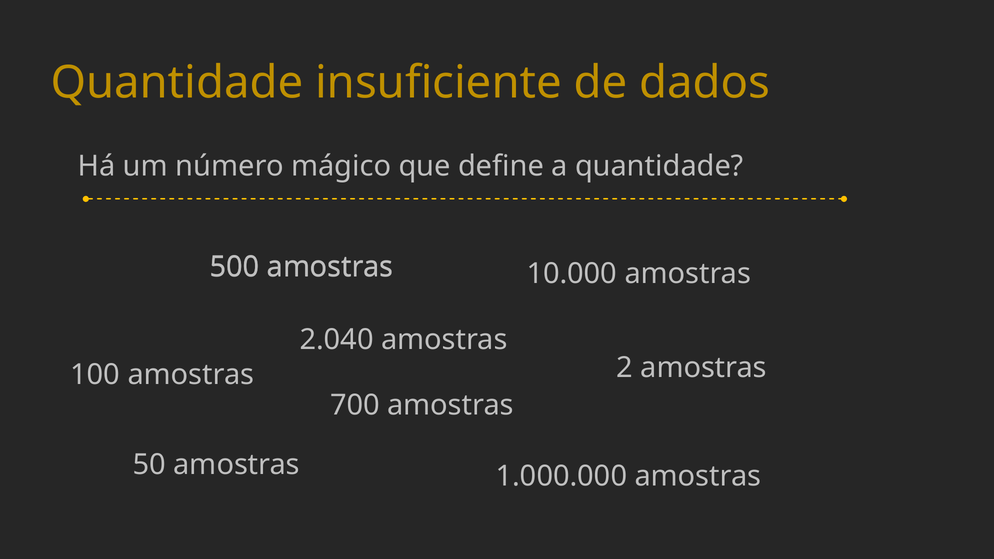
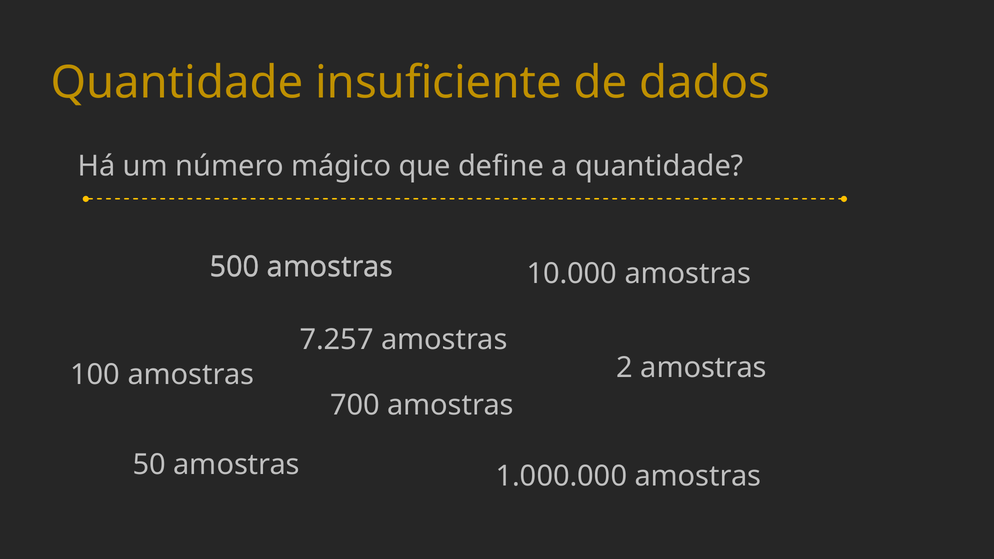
2.040: 2.040 -> 7.257
